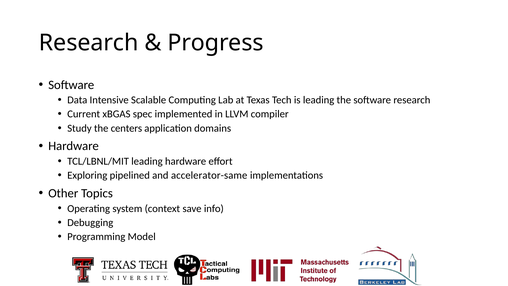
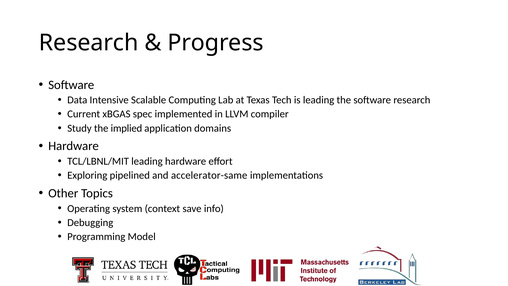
centers: centers -> implied
